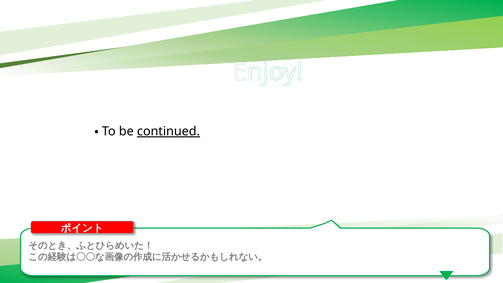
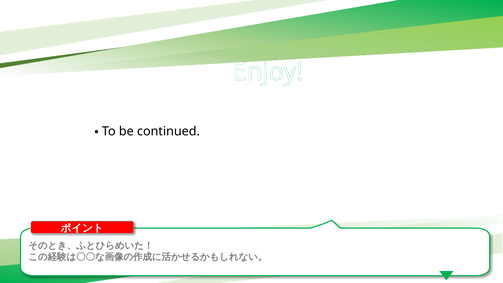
continued underline: present -> none
